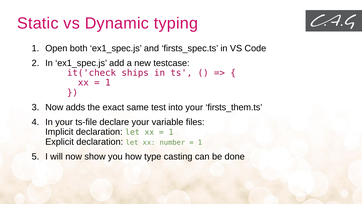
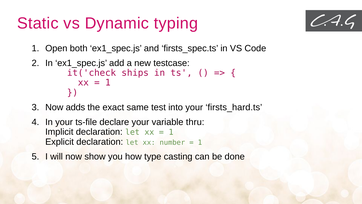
firsts_them.ts: firsts_them.ts -> firsts_hard.ts
files: files -> thru
